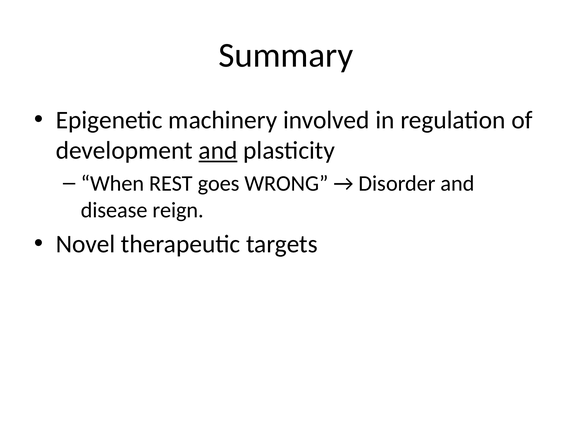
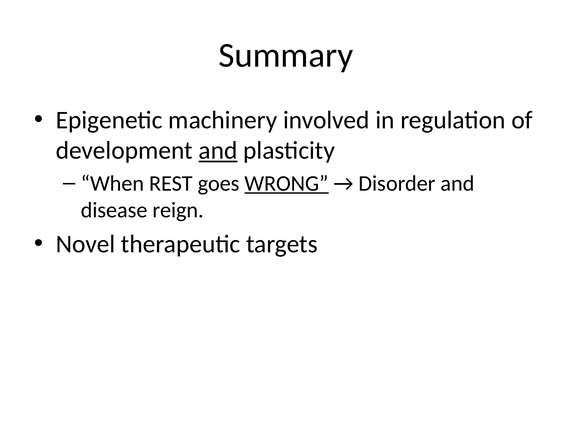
WRONG underline: none -> present
